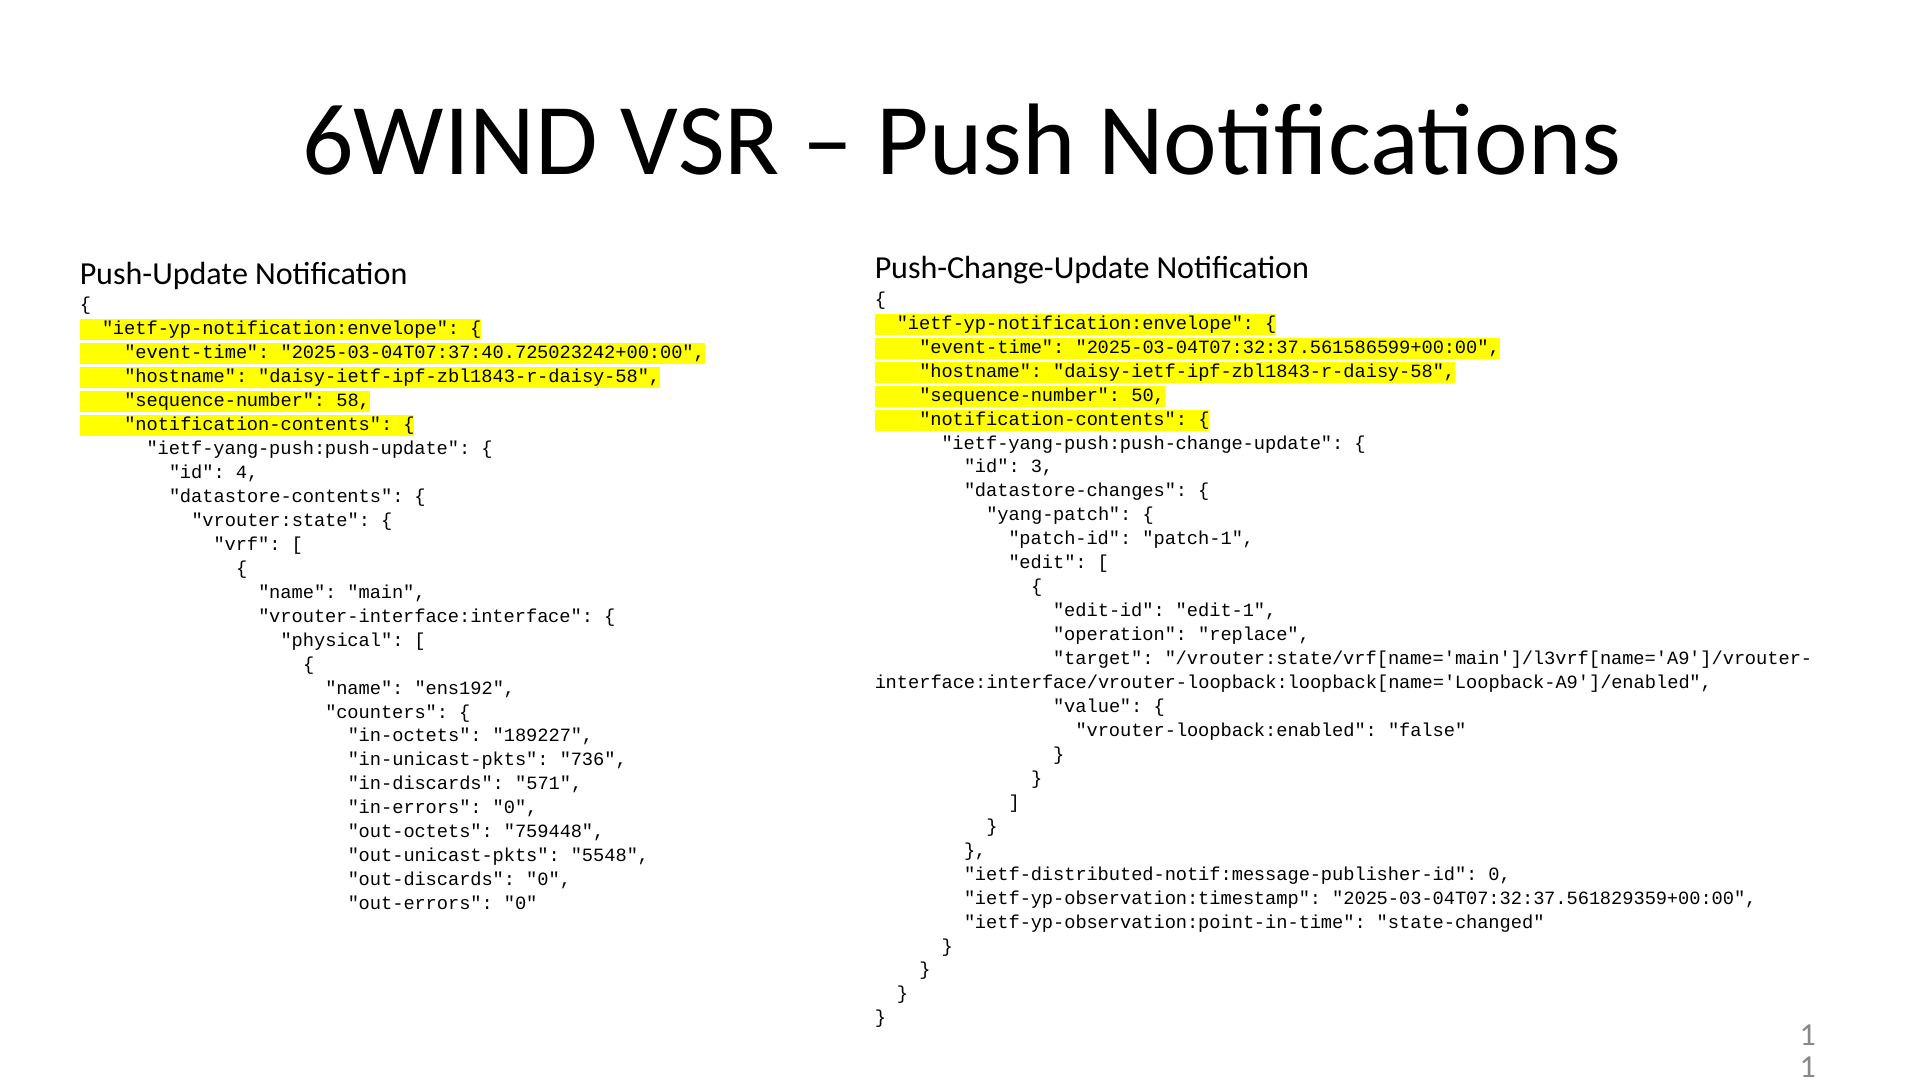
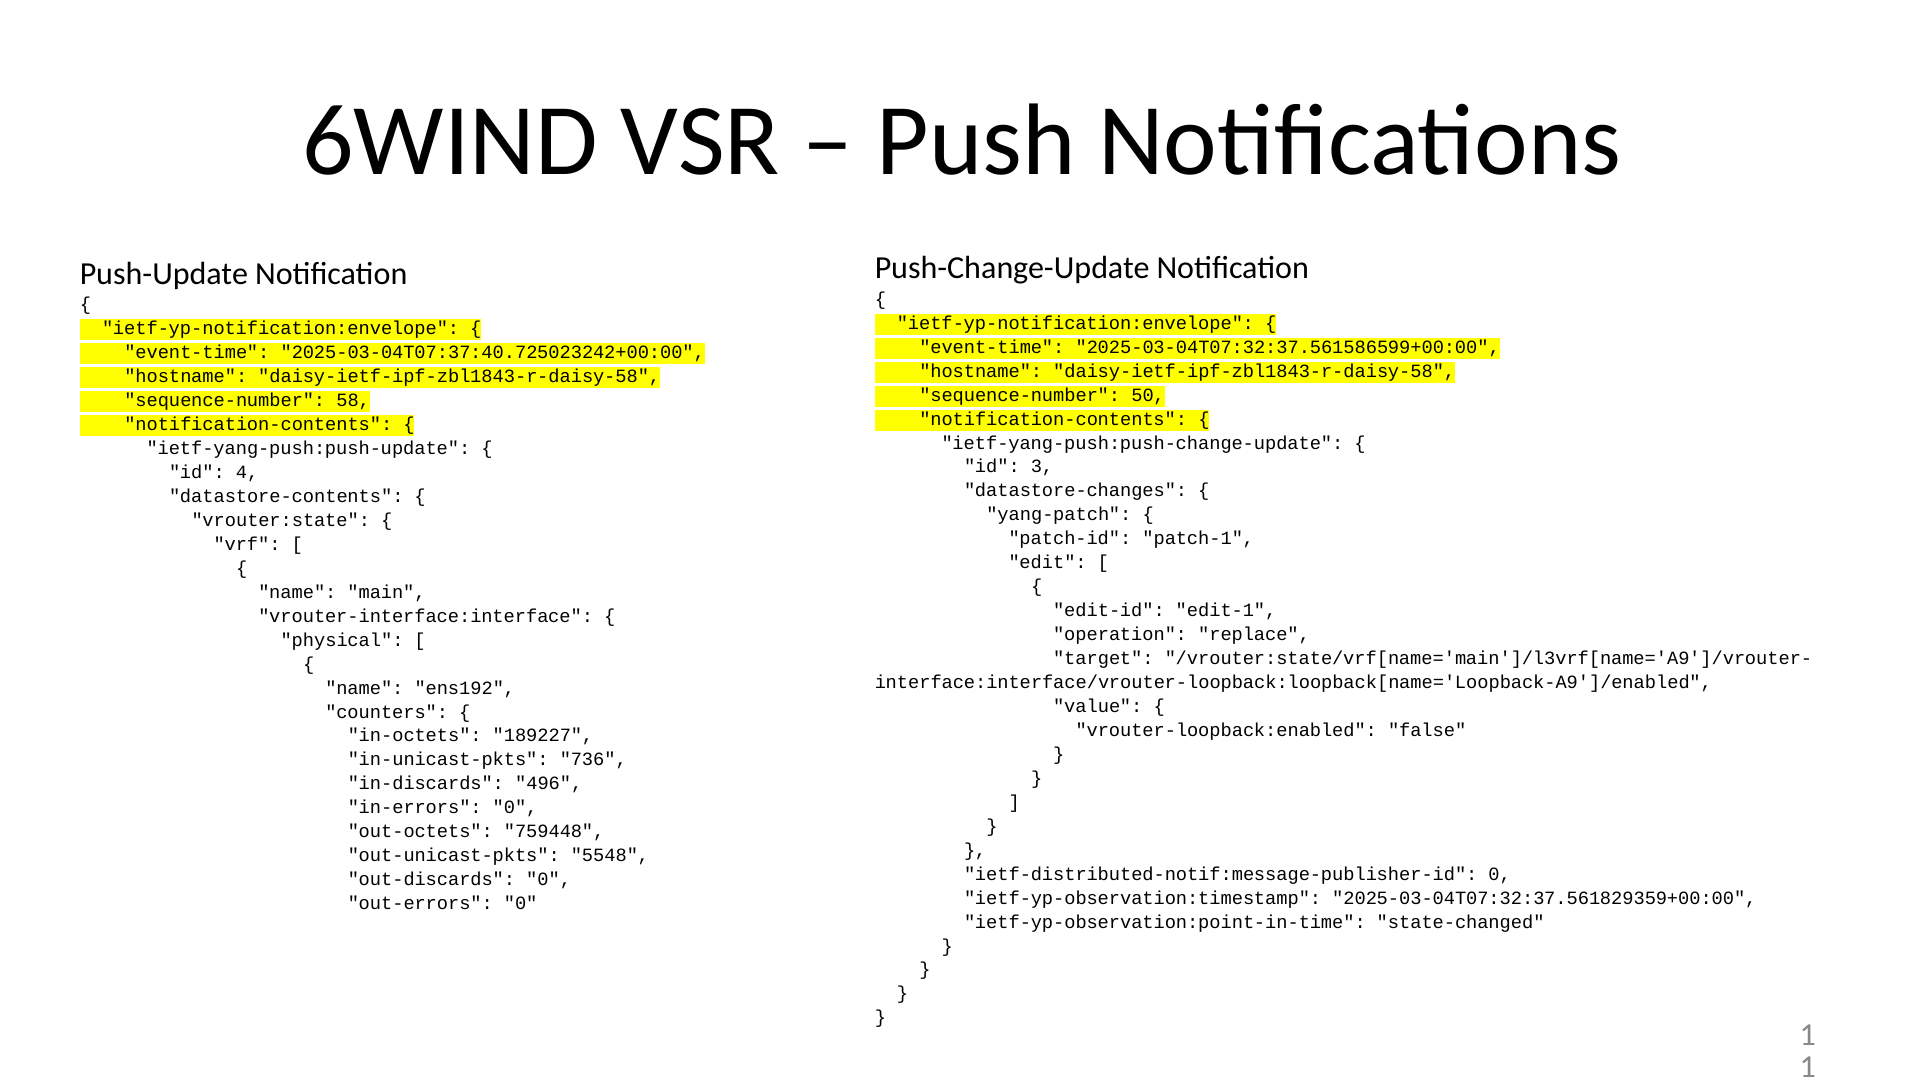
571: 571 -> 496
